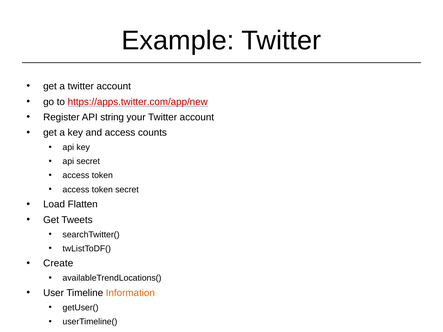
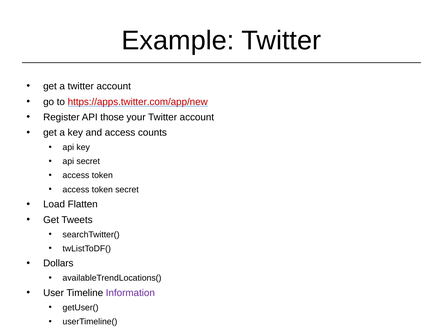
string: string -> those
Create: Create -> Dollars
Information colour: orange -> purple
